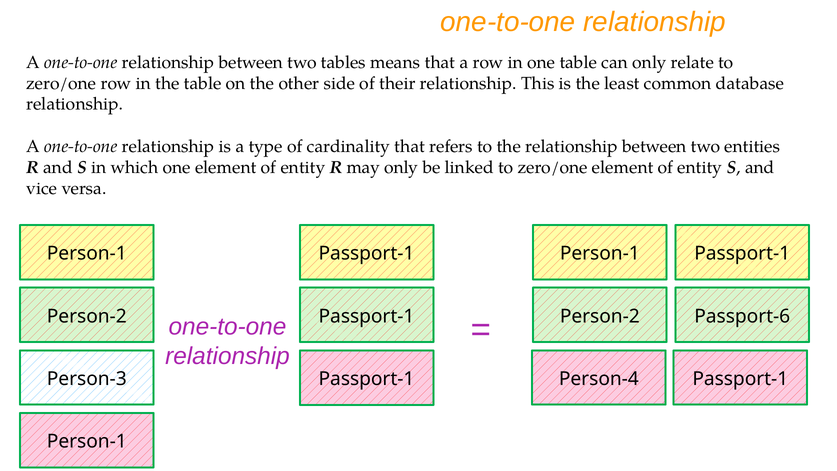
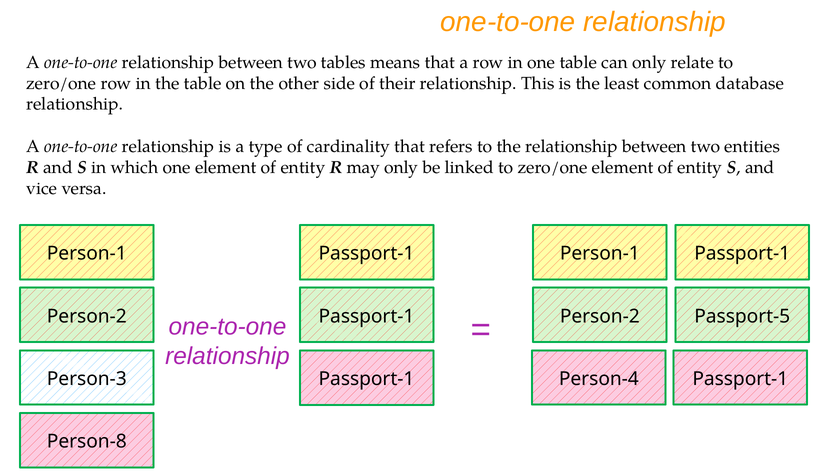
Passport-6: Passport-6 -> Passport-5
Person-1 at (87, 441): Person-1 -> Person-8
